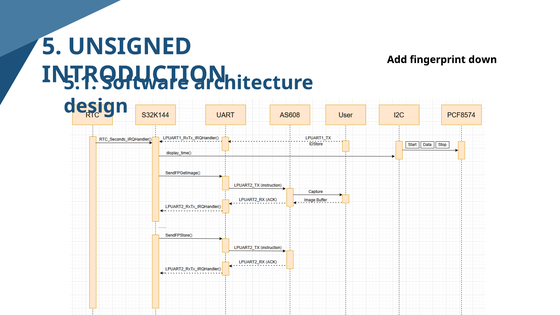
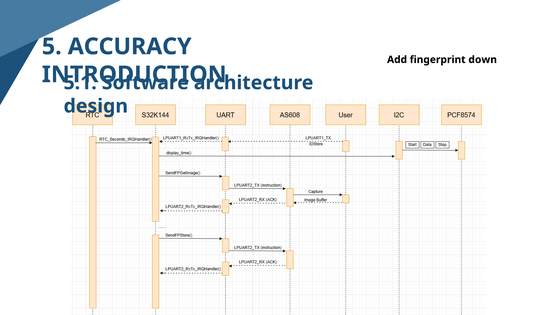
UNSIGNED: UNSIGNED -> ACCURACY
